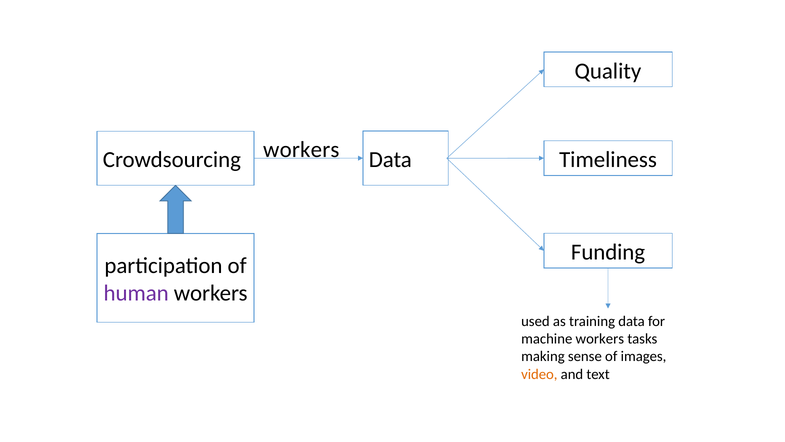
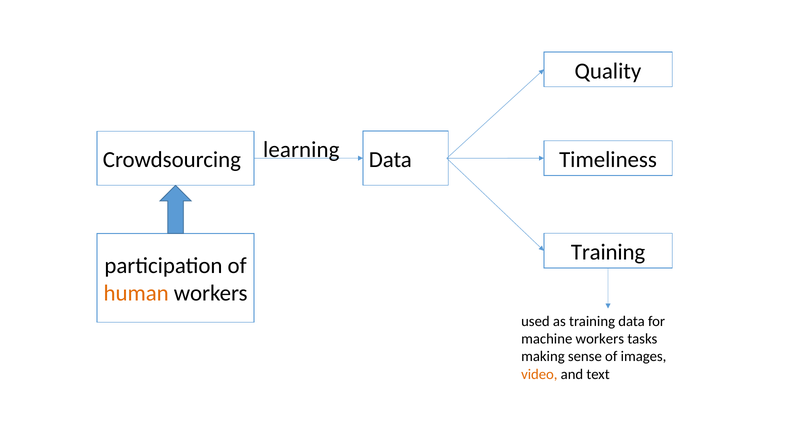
Crowdsourcing workers: workers -> learning
Funding at (608, 252): Funding -> Training
human colour: purple -> orange
